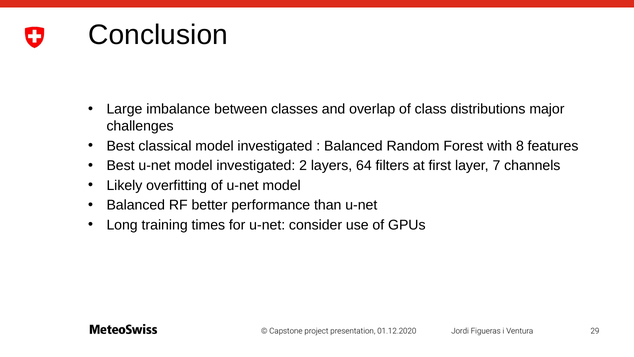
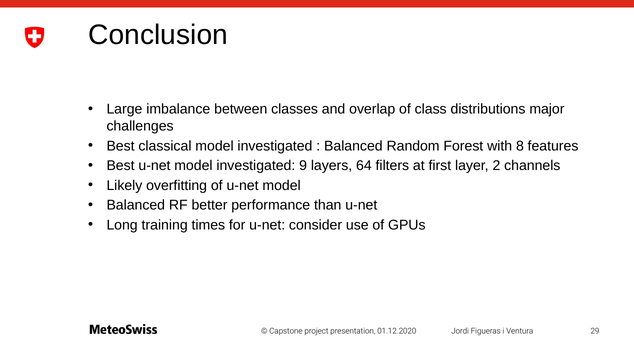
2: 2 -> 9
7: 7 -> 2
